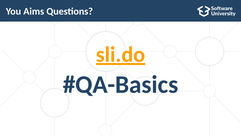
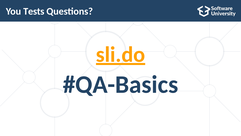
Aims: Aims -> Tests
